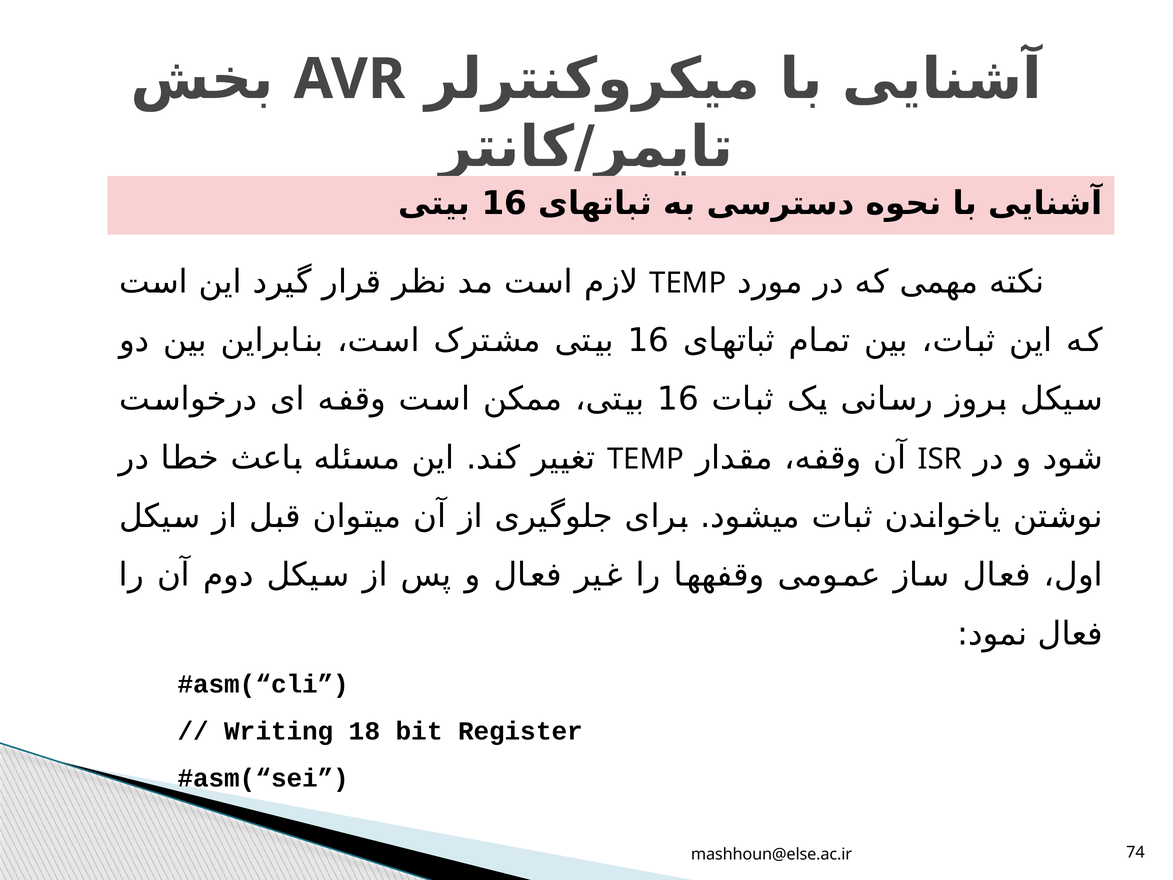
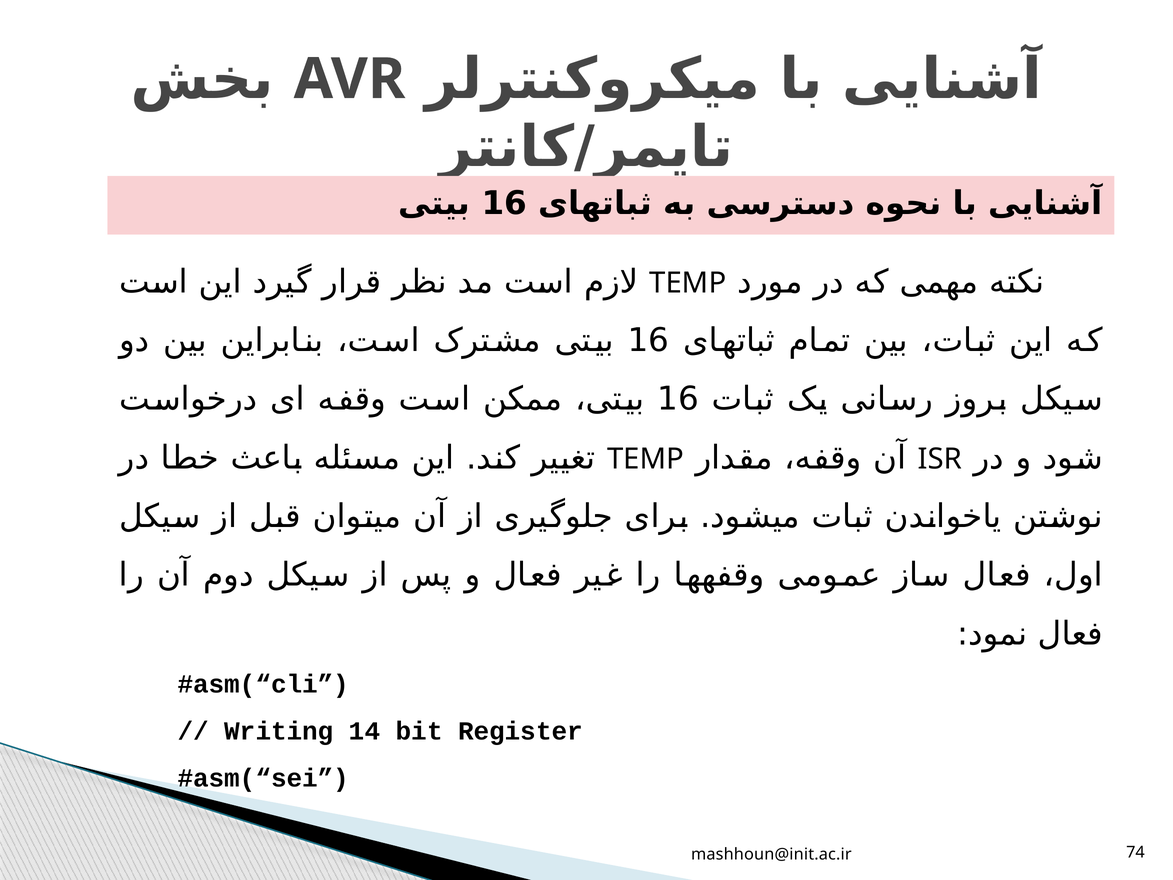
18: 18 -> 14
mashhoun@else.ac.ir: mashhoun@else.ac.ir -> mashhoun@init.ac.ir
